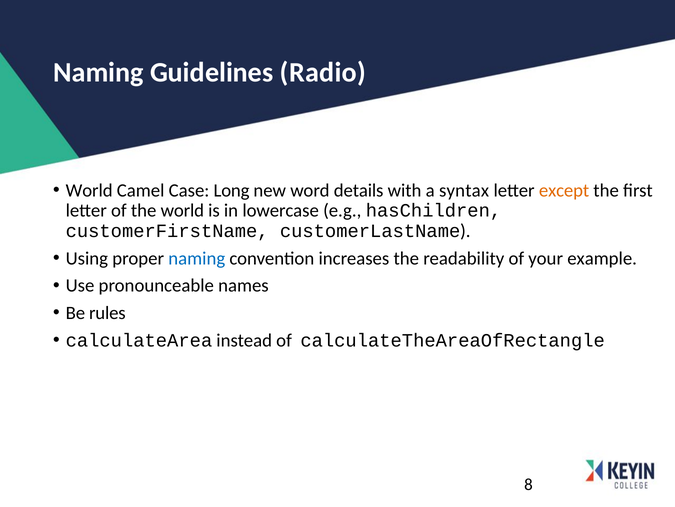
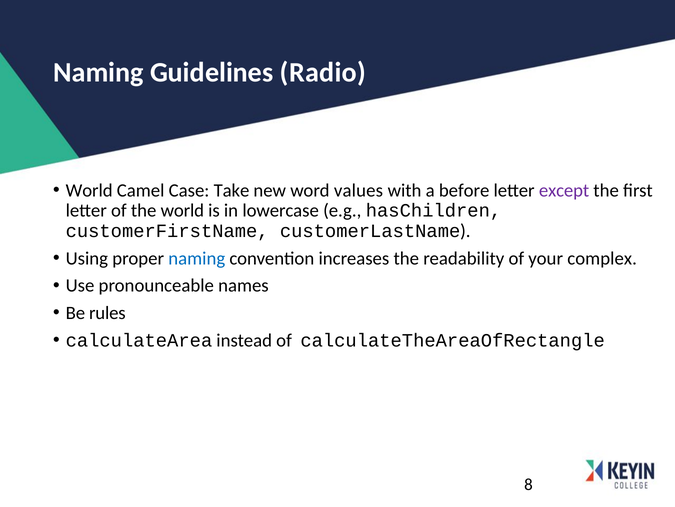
Long: Long -> Take
details: details -> values
syntax: syntax -> before
except colour: orange -> purple
example: example -> complex
